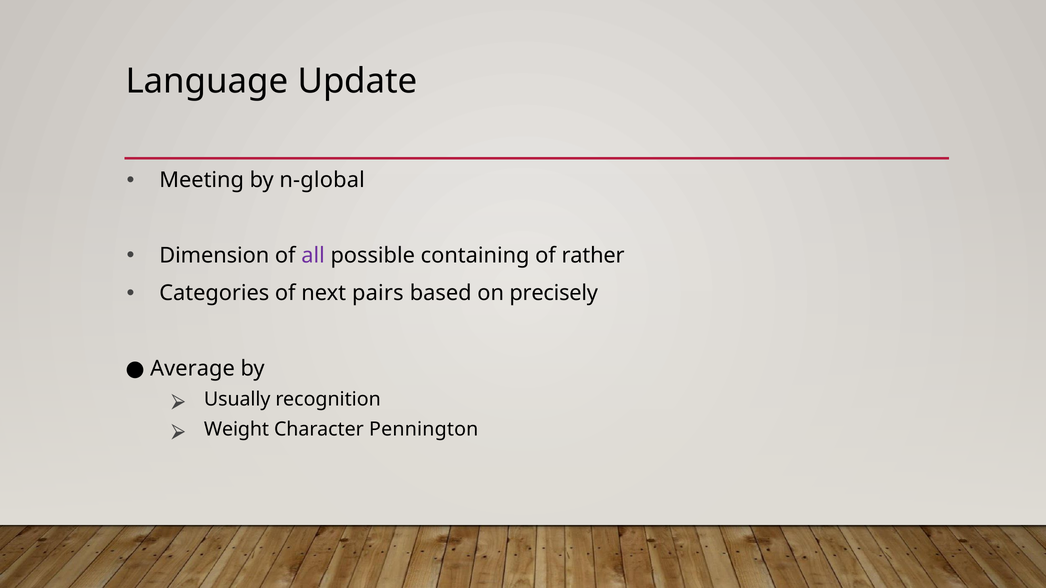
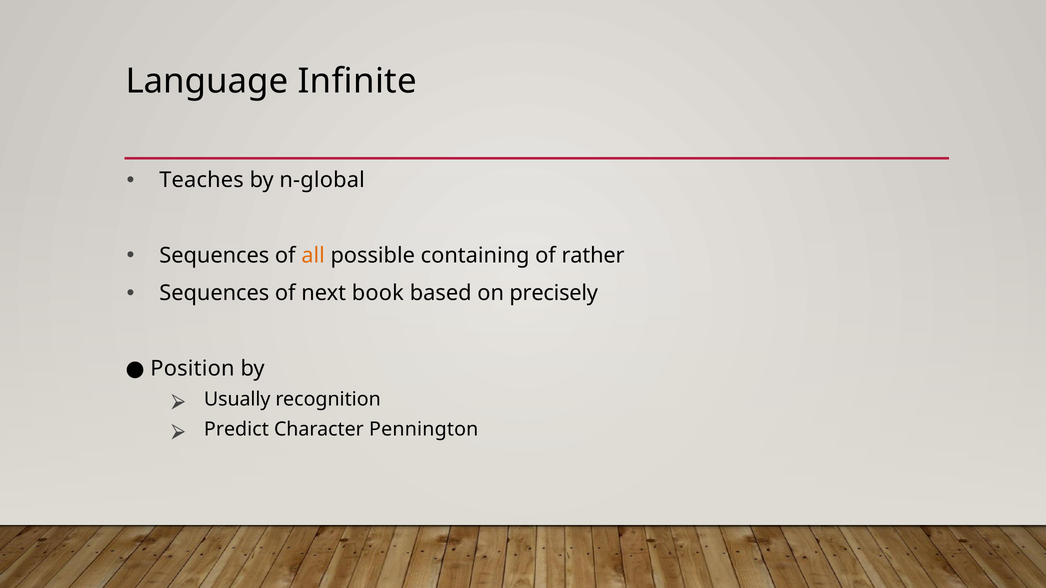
Update: Update -> Infinite
Meeting: Meeting -> Teaches
Dimension at (214, 256): Dimension -> Sequences
all colour: purple -> orange
Categories at (214, 293): Categories -> Sequences
pairs: pairs -> book
Average: Average -> Position
Weight: Weight -> Predict
